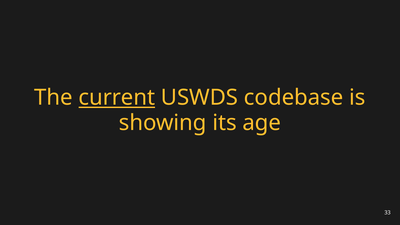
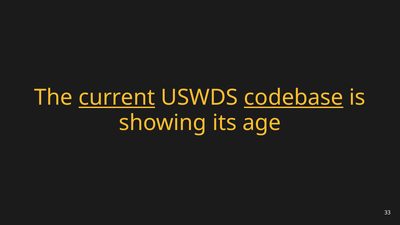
codebase underline: none -> present
